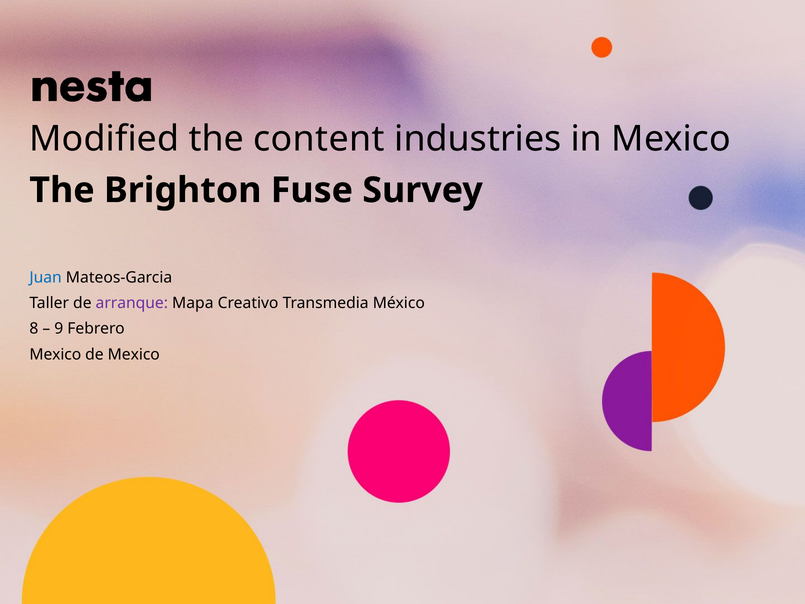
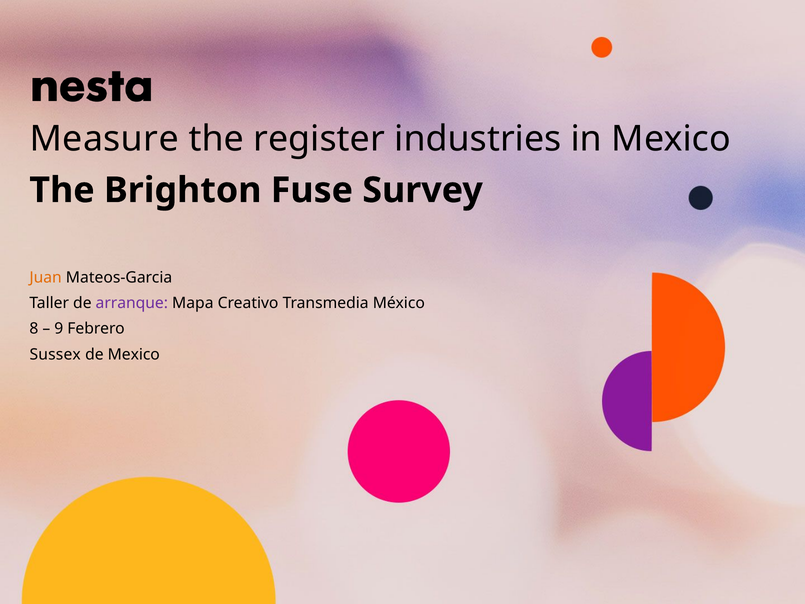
Modified: Modified -> Measure
content: content -> register
Juan colour: blue -> orange
Mexico at (55, 354): Mexico -> Sussex
